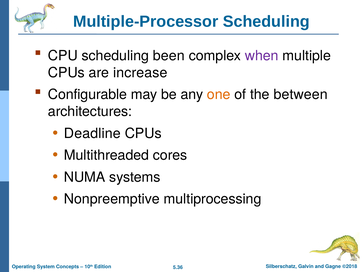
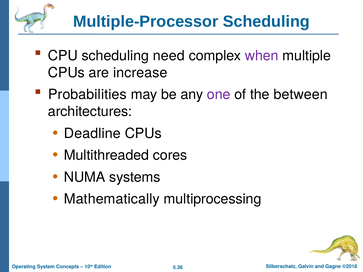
been: been -> need
Configurable: Configurable -> Probabilities
one colour: orange -> purple
Nonpreemptive: Nonpreemptive -> Mathematically
